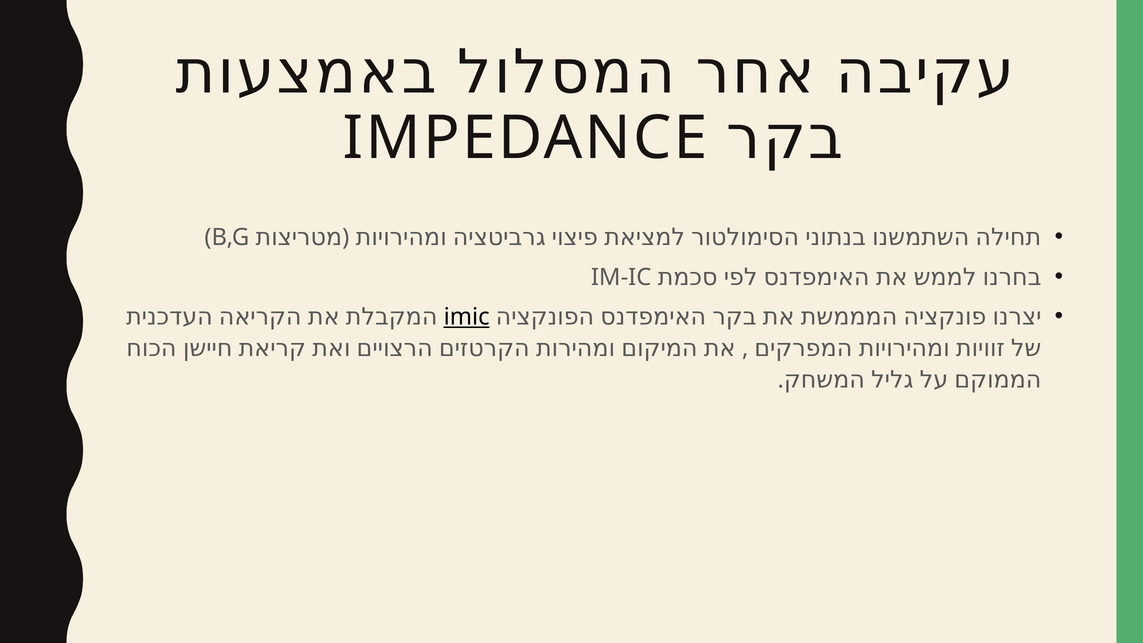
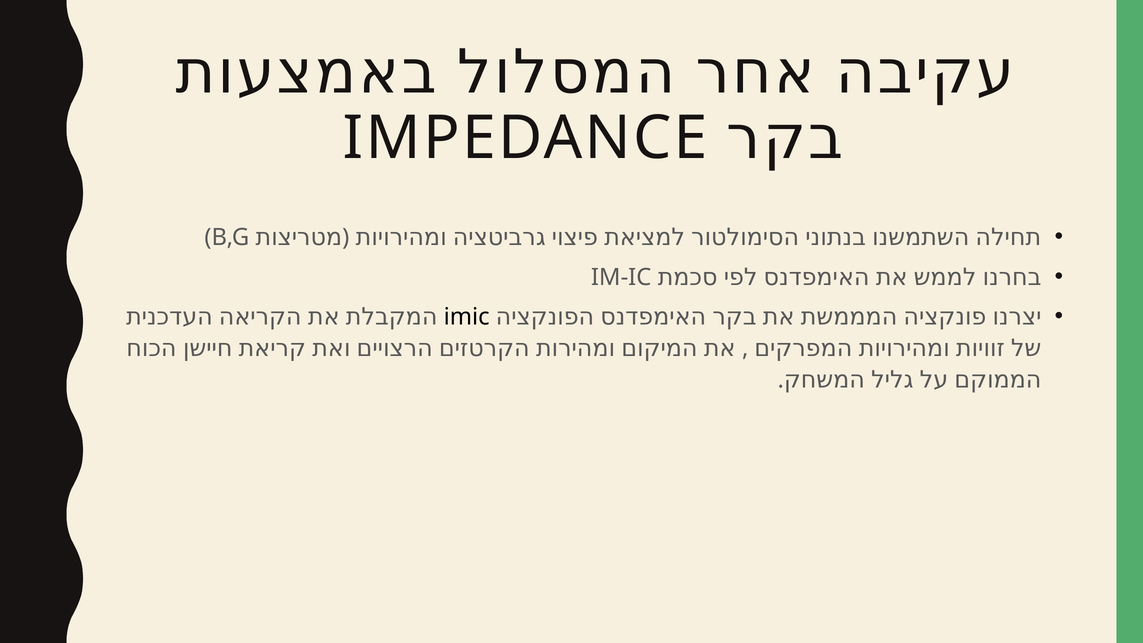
imic underline: present -> none
